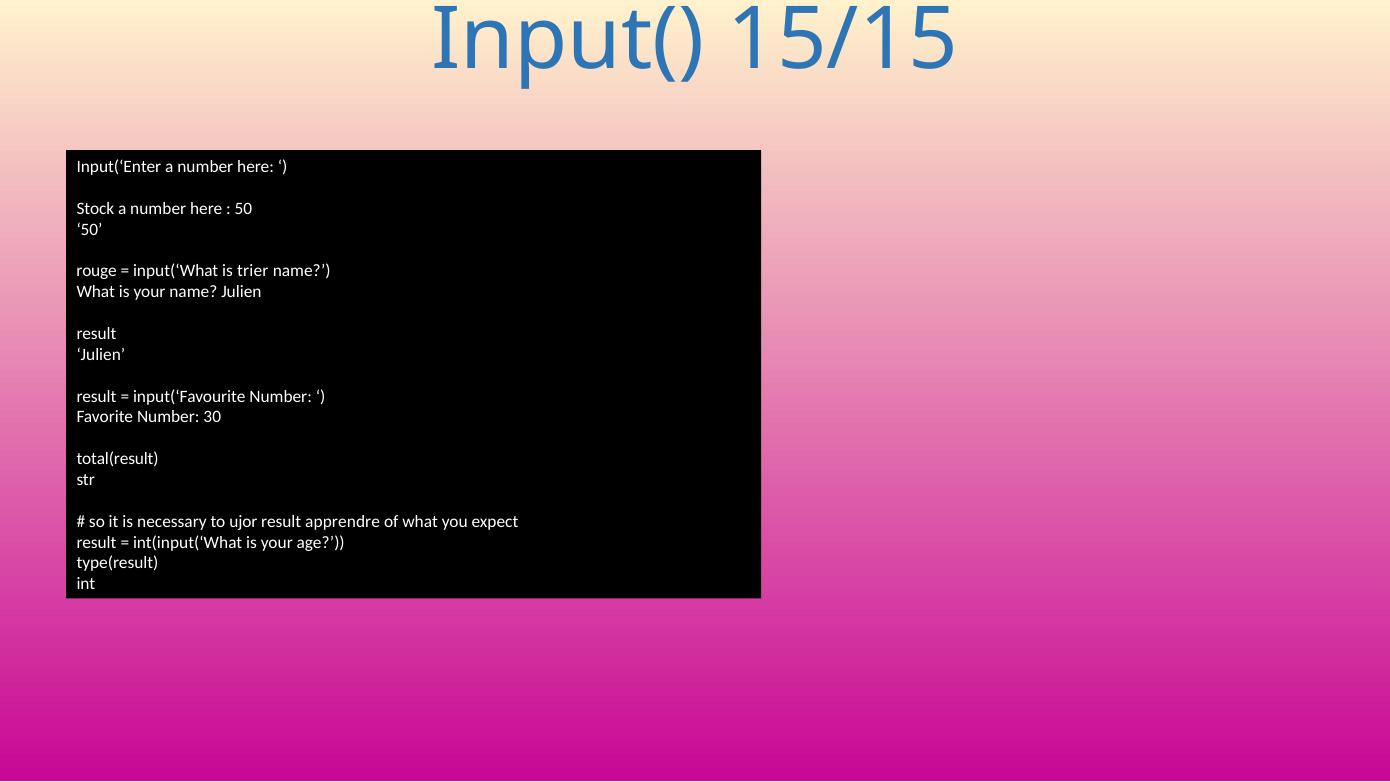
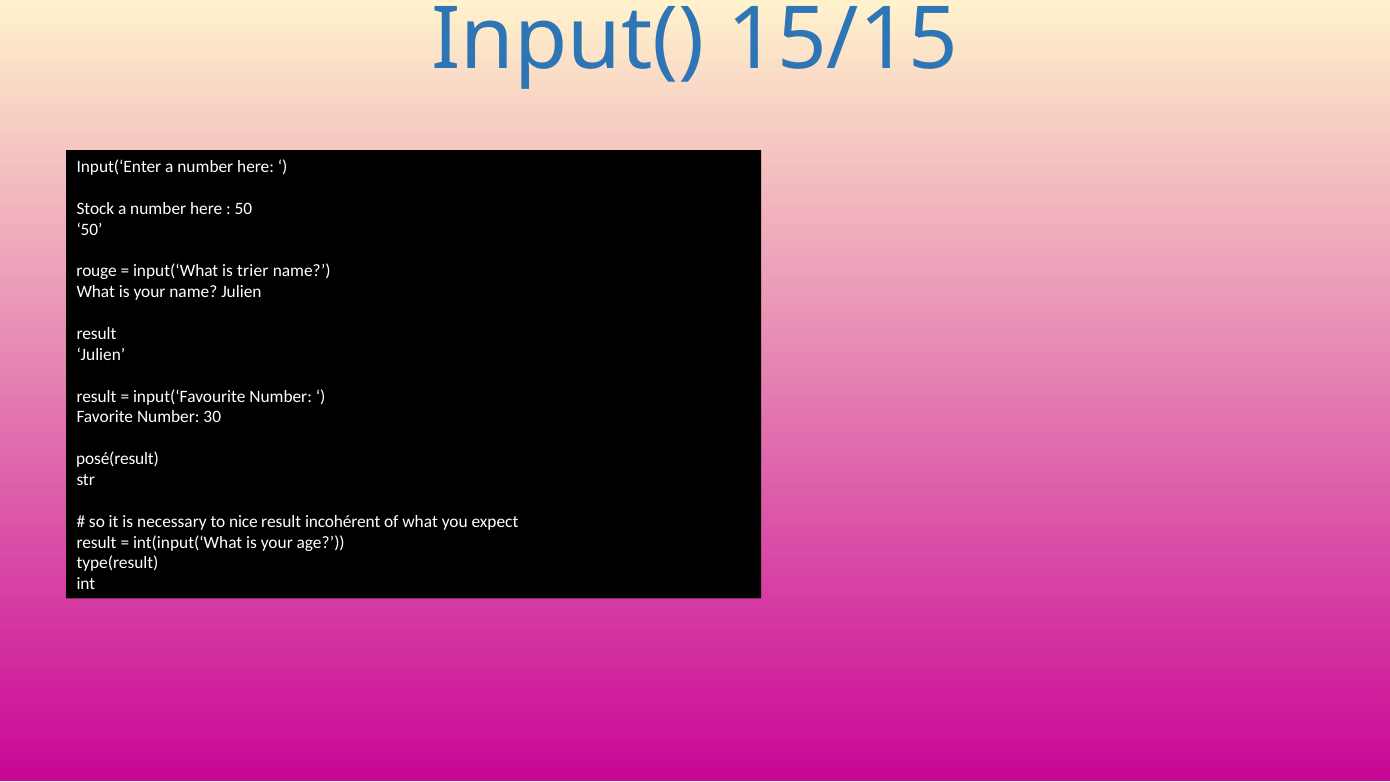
total(result: total(result -> posé(result
ujor: ujor -> nice
apprendre: apprendre -> incohérent
